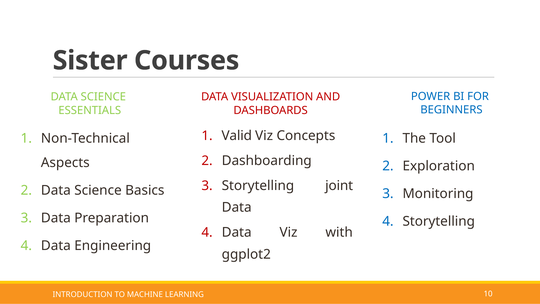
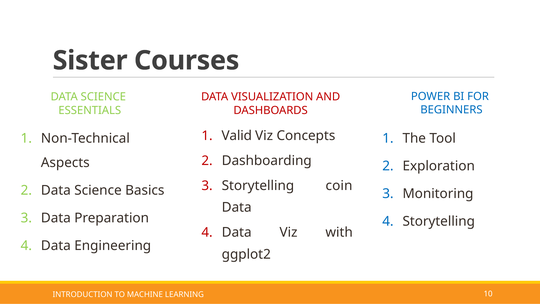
joint: joint -> coin
